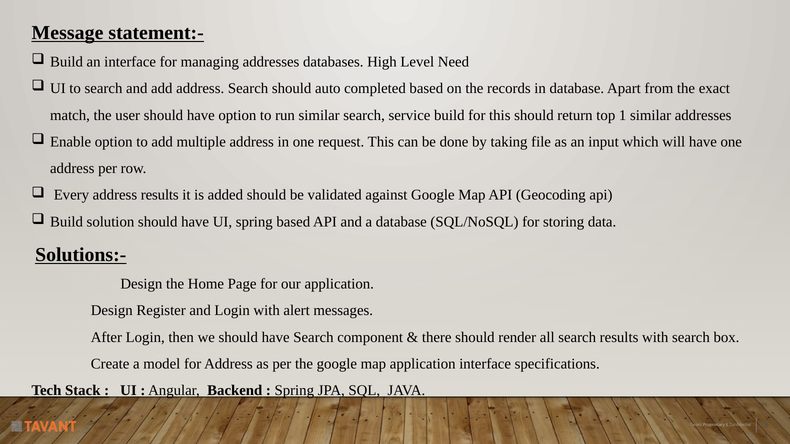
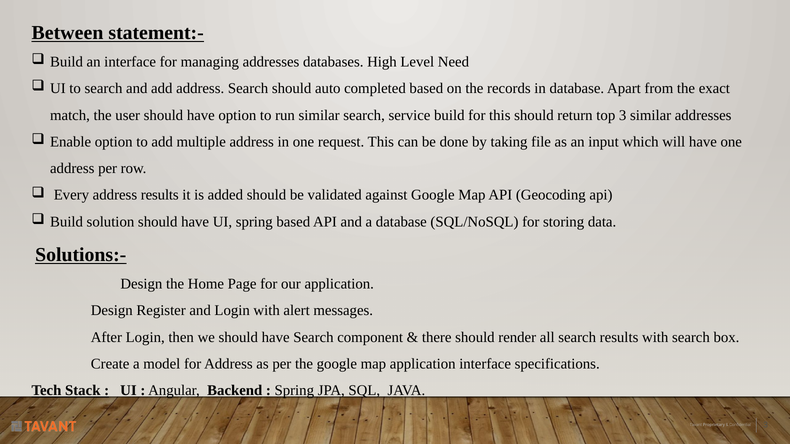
Message: Message -> Between
top 1: 1 -> 3
